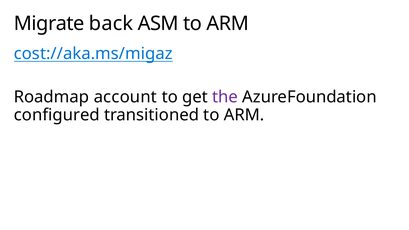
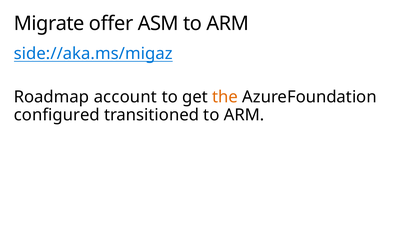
back: back -> offer
cost://aka.ms/migaz: cost://aka.ms/migaz -> side://aka.ms/migaz
the colour: purple -> orange
